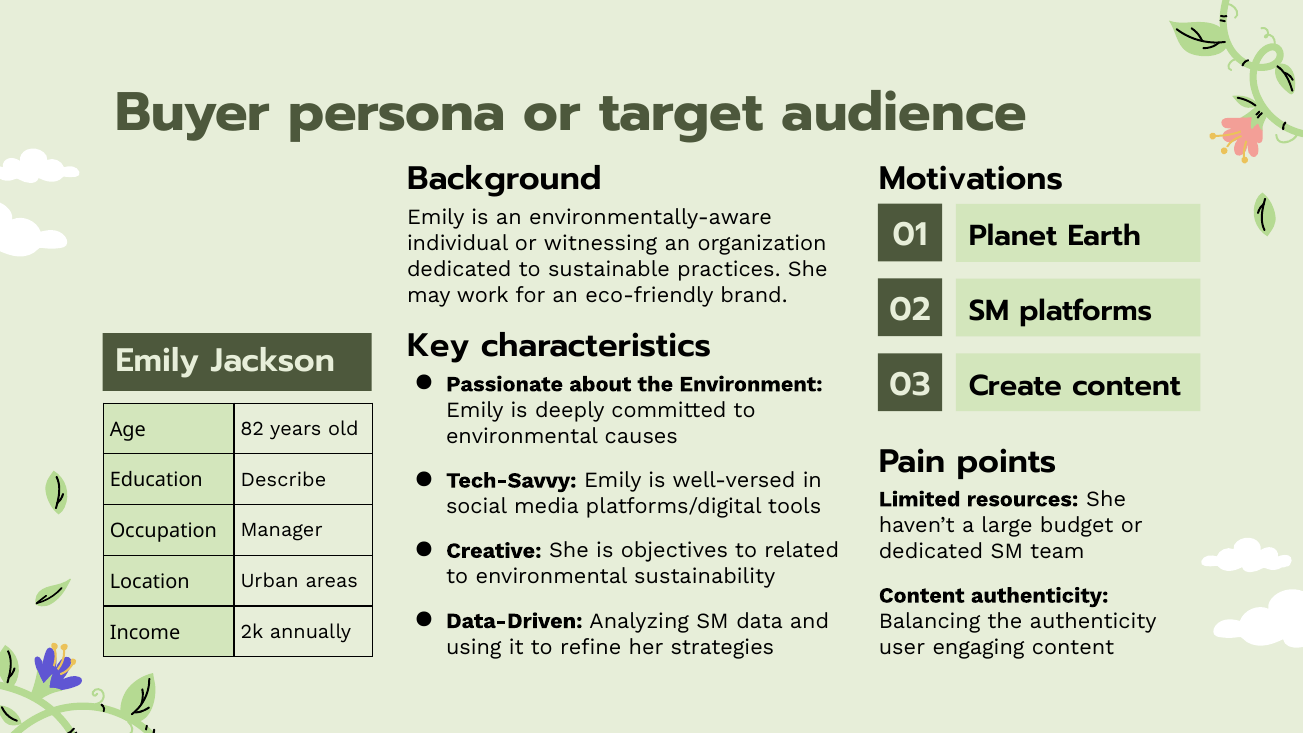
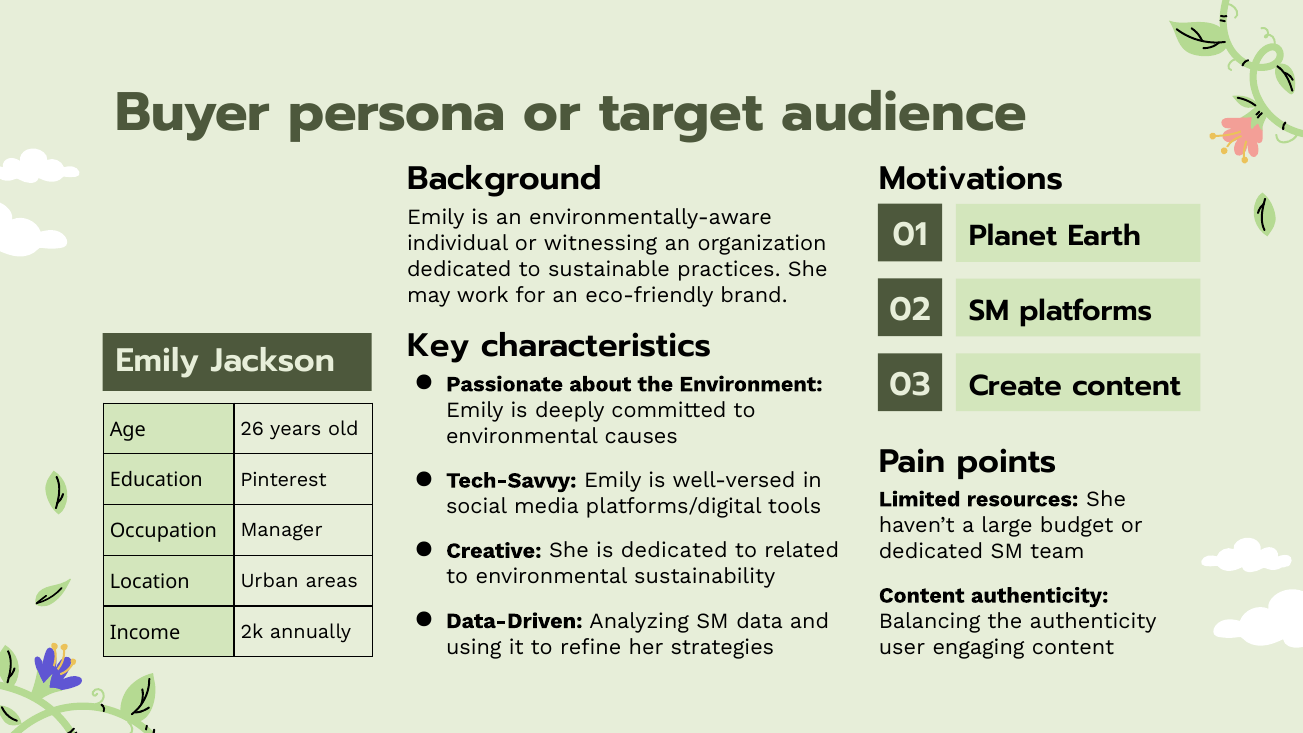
82: 82 -> 26
Describe: Describe -> Pinterest
is objectives: objectives -> dedicated
